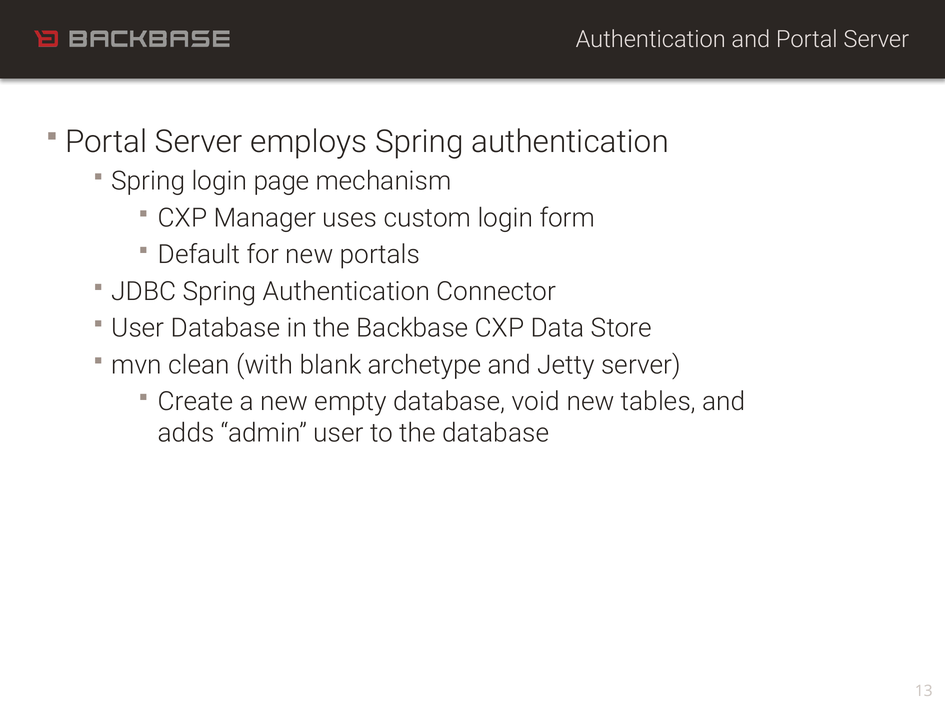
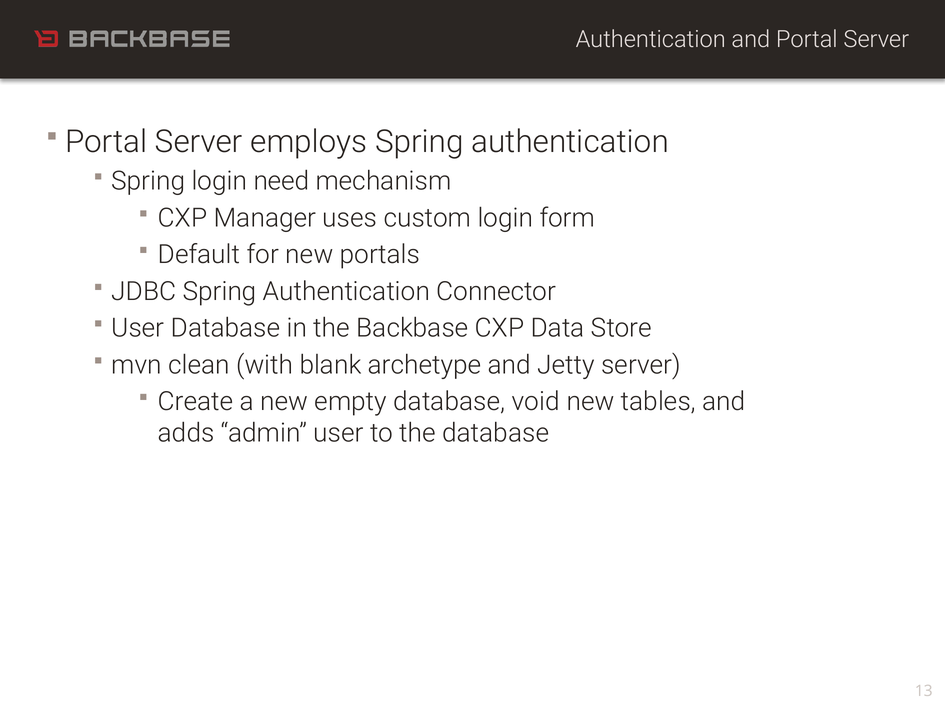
page: page -> need
